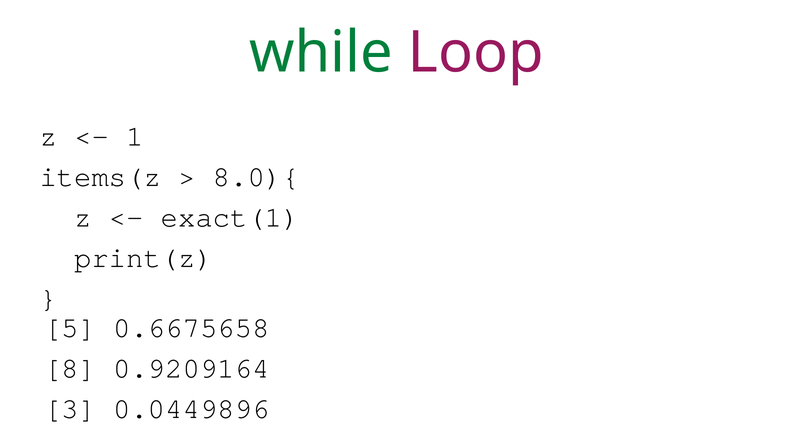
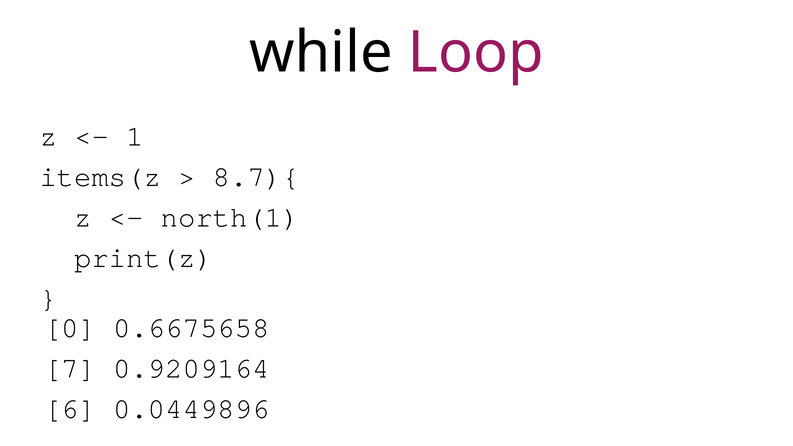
while colour: green -> black
8.0){: 8.0){ -> 8.7){
exact(1: exact(1 -> north(1
5: 5 -> 0
8: 8 -> 7
3: 3 -> 6
